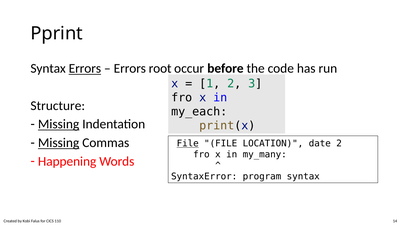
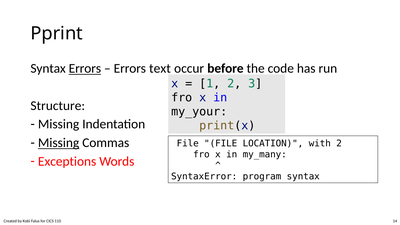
root: root -> text
my_each: my_each -> my_your
Missing at (59, 124) underline: present -> none
File at (188, 144) underline: present -> none
date: date -> with
Happening: Happening -> Exceptions
